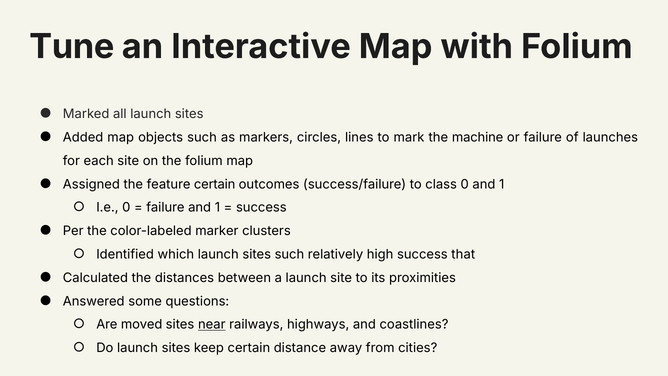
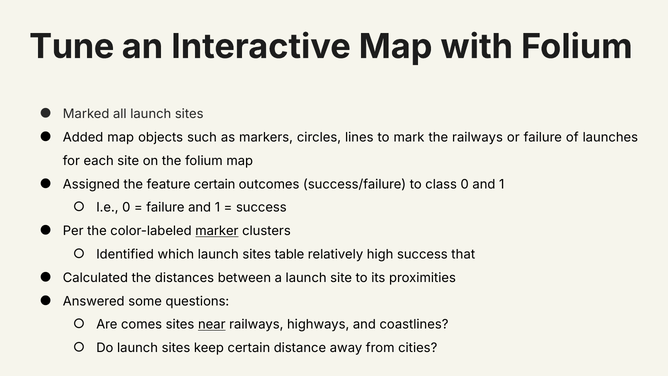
the machine: machine -> railways
marker underline: none -> present
sites such: such -> table
moved: moved -> comes
